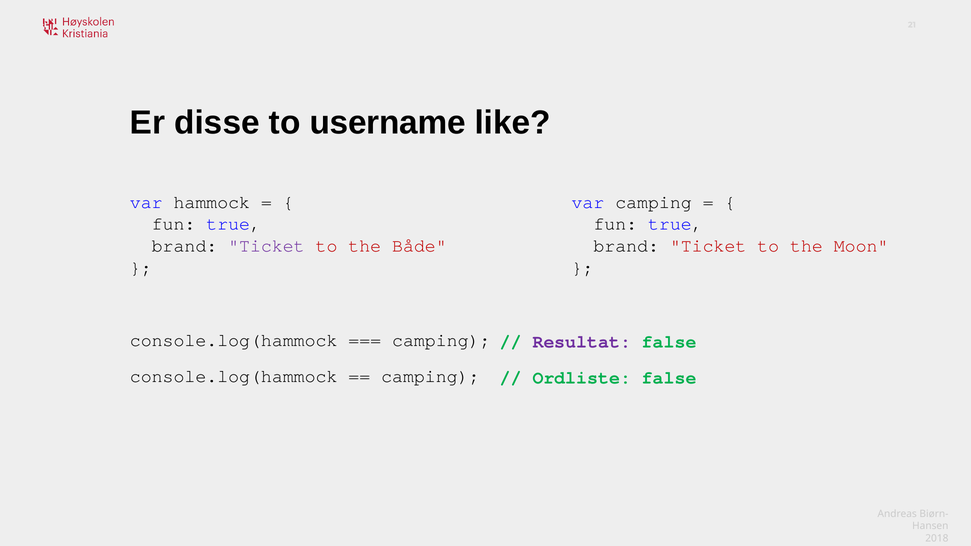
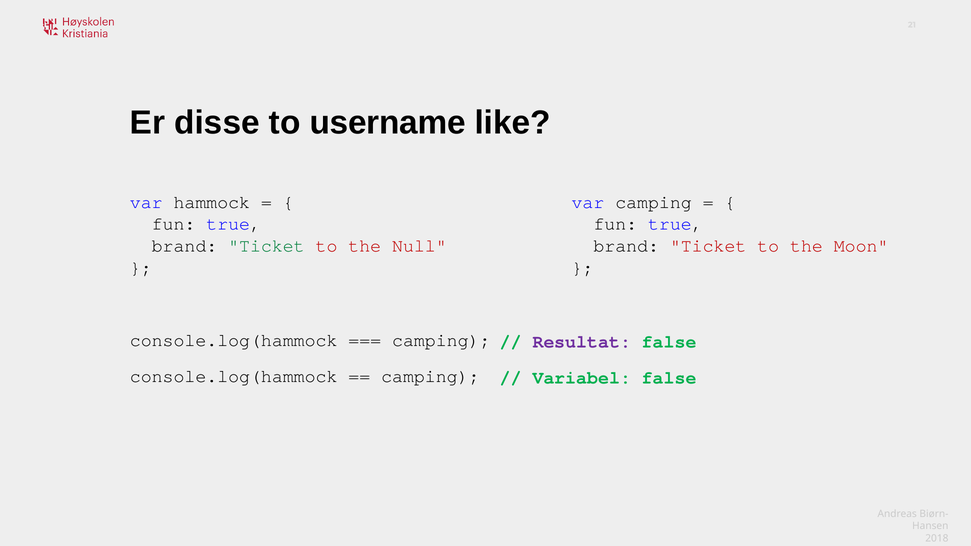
Ticket at (266, 246) colour: purple -> green
Både: Både -> Null
Ordliste: Ordliste -> Variabel
